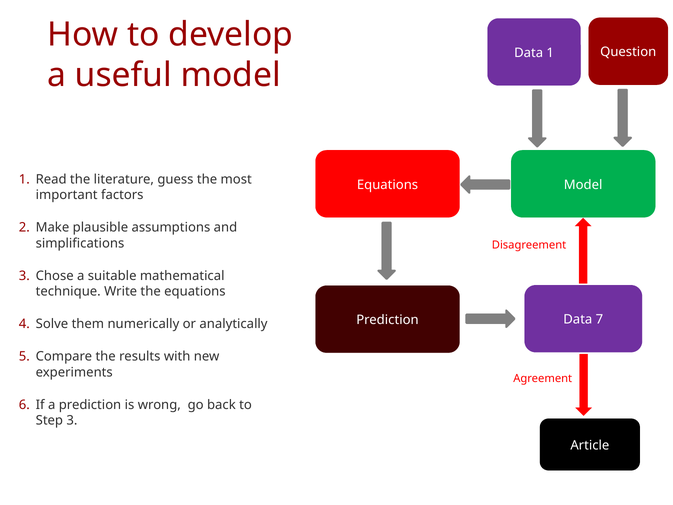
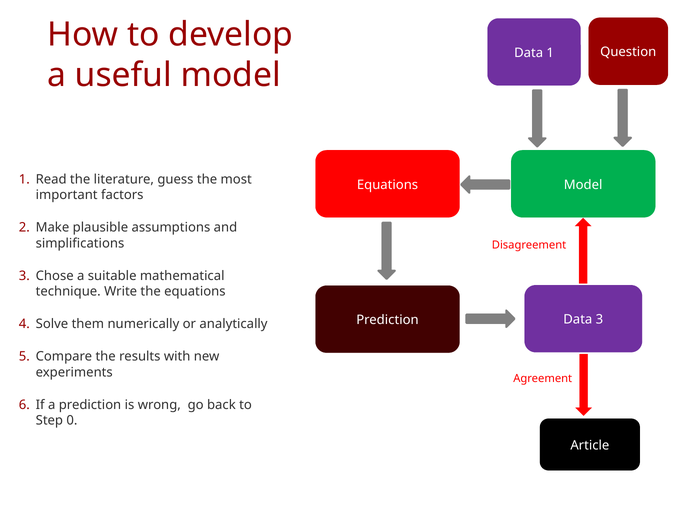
Data 7: 7 -> 3
Step 3: 3 -> 0
